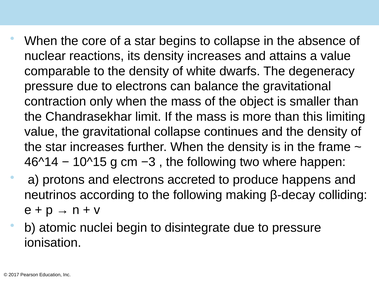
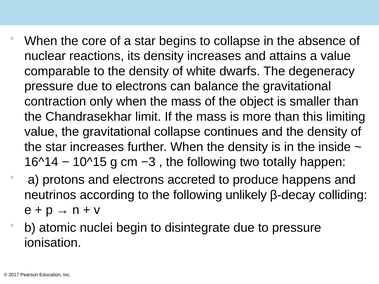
frame: frame -> inside
46^14: 46^14 -> 16^14
where: where -> totally
making: making -> unlikely
